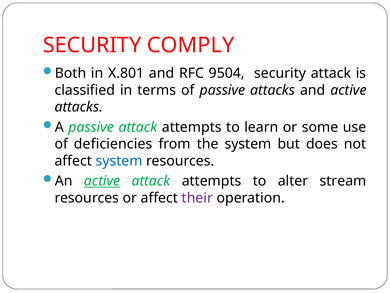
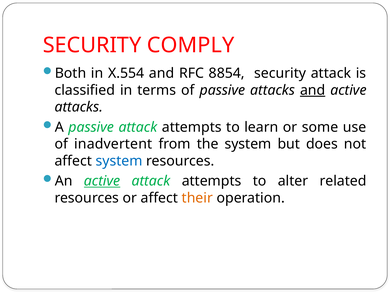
X.801: X.801 -> X.554
9504: 9504 -> 8854
and at (313, 90) underline: none -> present
deficiencies: deficiencies -> inadvertent
stream: stream -> related
their colour: purple -> orange
